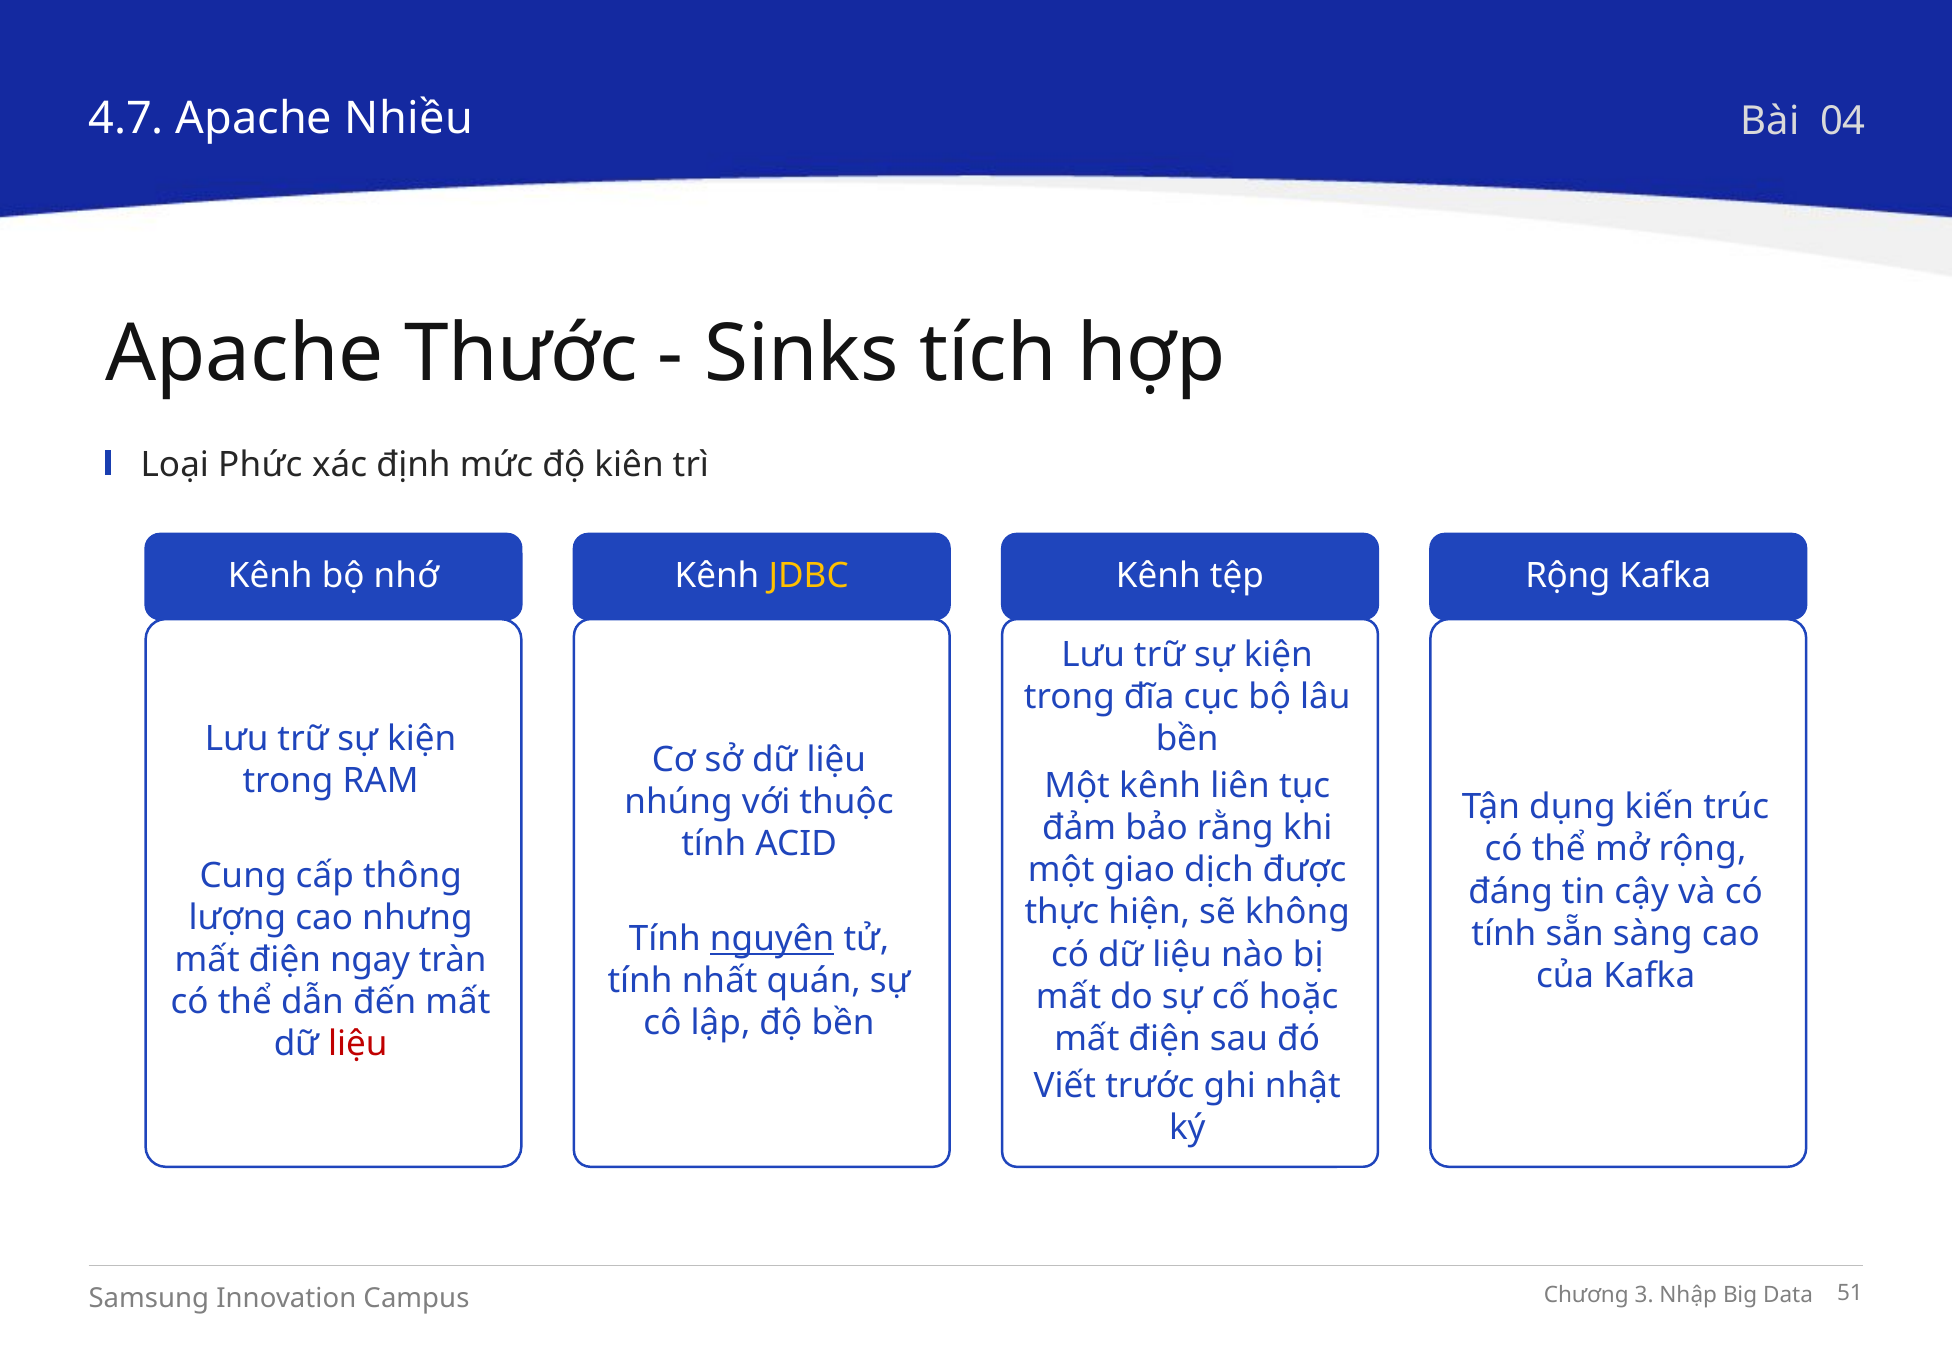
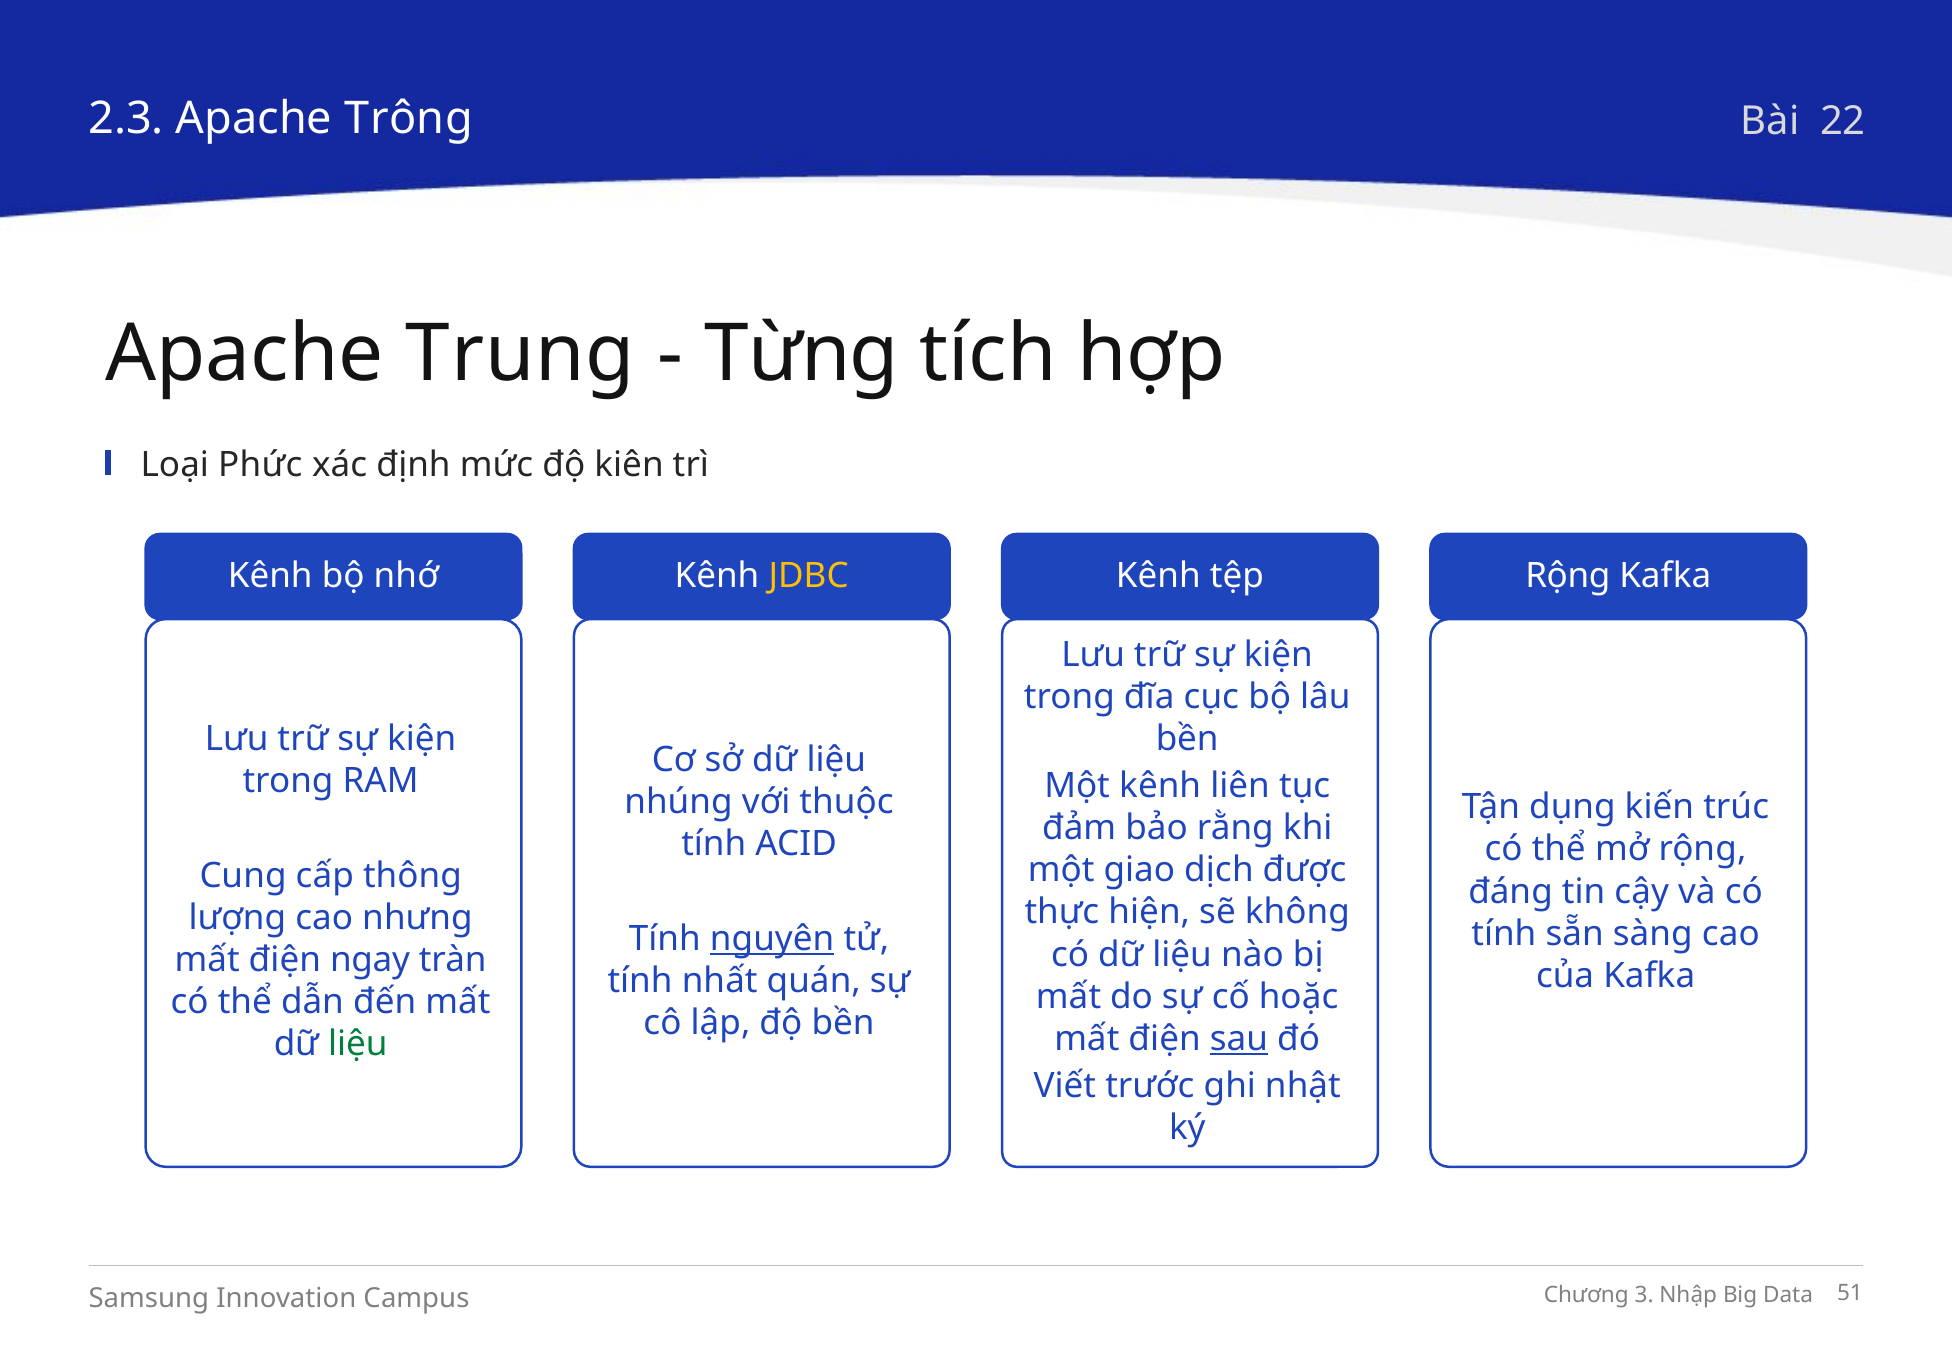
4.7: 4.7 -> 2.3
Nhiều: Nhiều -> Trông
04: 04 -> 22
Thước: Thước -> Trung
Sinks: Sinks -> Từng
sau underline: none -> present
liệu at (358, 1044) colour: red -> green
